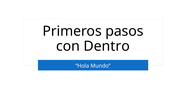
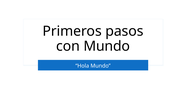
con Dentro: Dentro -> Mundo
